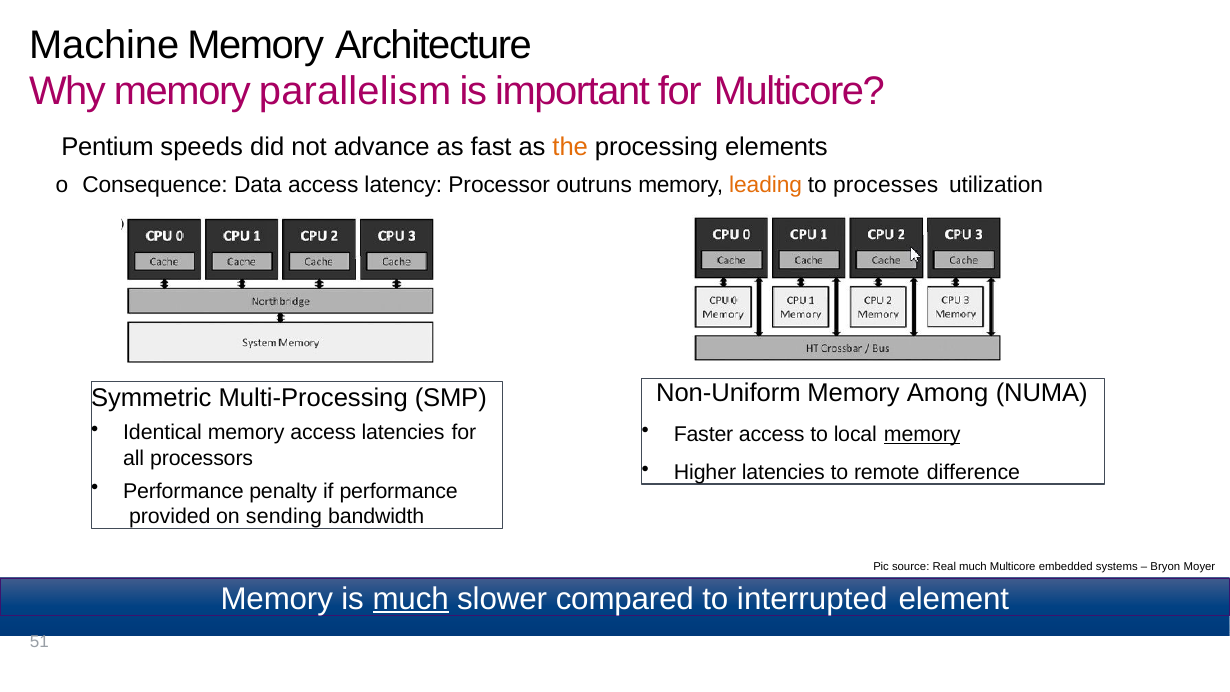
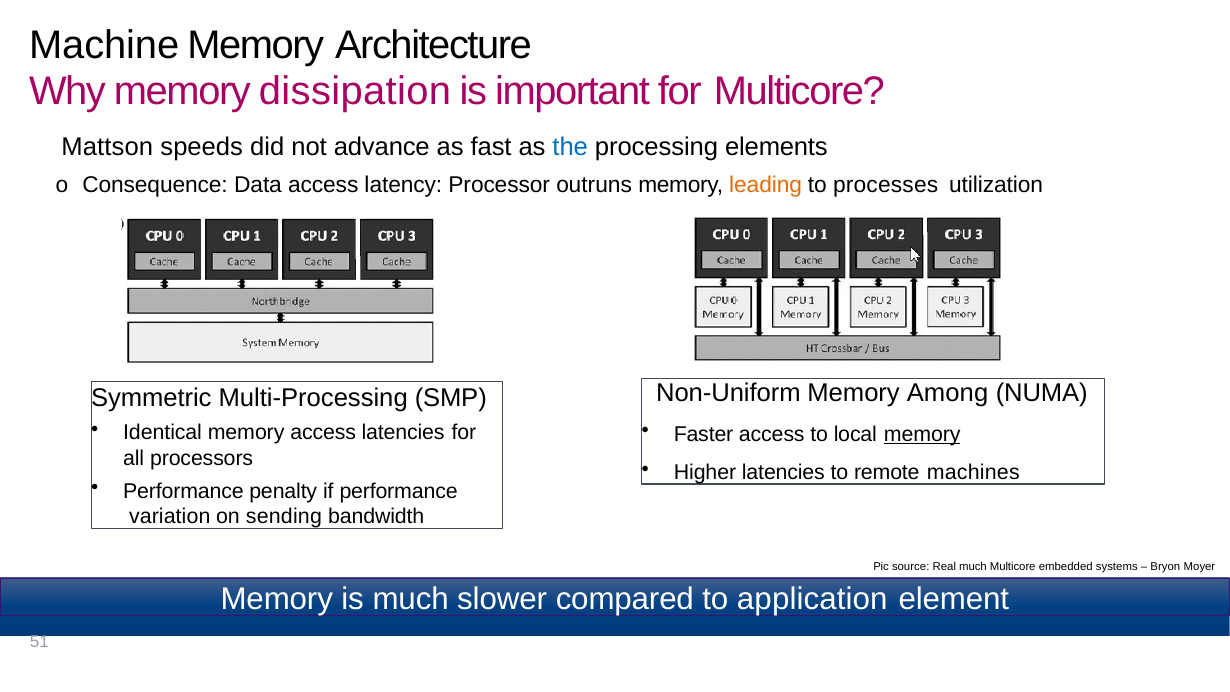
parallelism: parallelism -> dissipation
Pentium: Pentium -> Mattson
the colour: orange -> blue
difference: difference -> machines
provided: provided -> variation
much at (411, 599) underline: present -> none
interrupted: interrupted -> application
